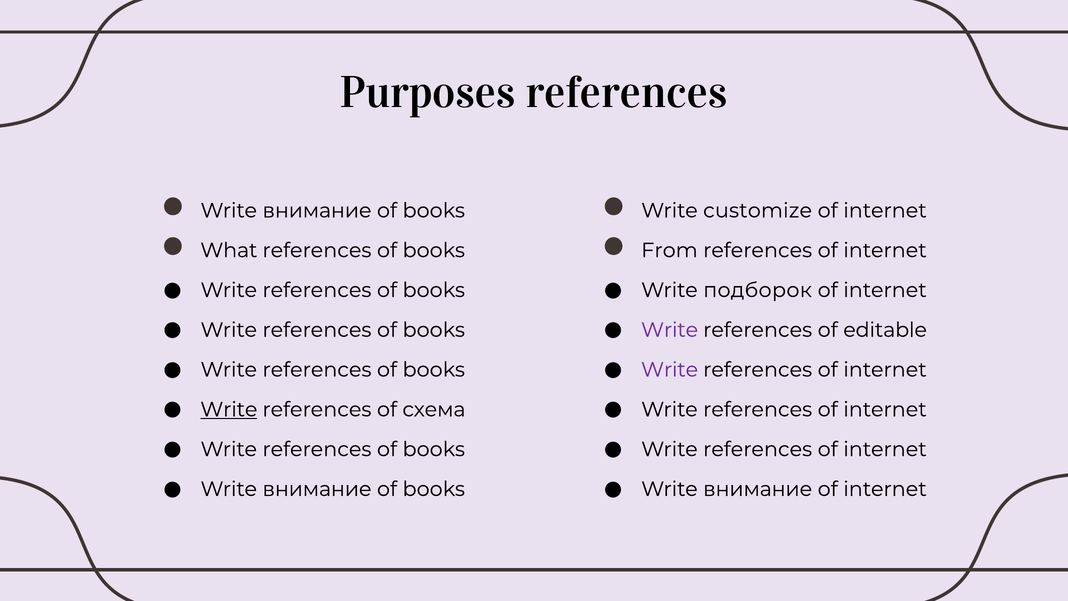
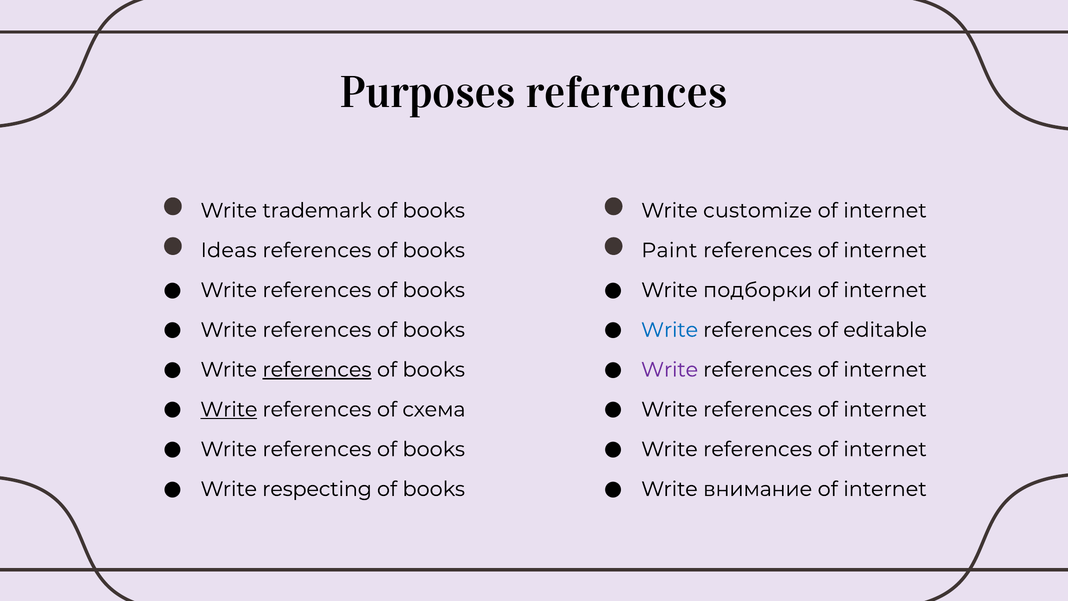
внимание at (317, 210): внимание -> trademark
What: What -> Ideas
From: From -> Paint
подборок: подборок -> подборки
Write at (670, 330) colour: purple -> blue
references at (317, 370) underline: none -> present
внимание at (317, 489): внимание -> respecting
